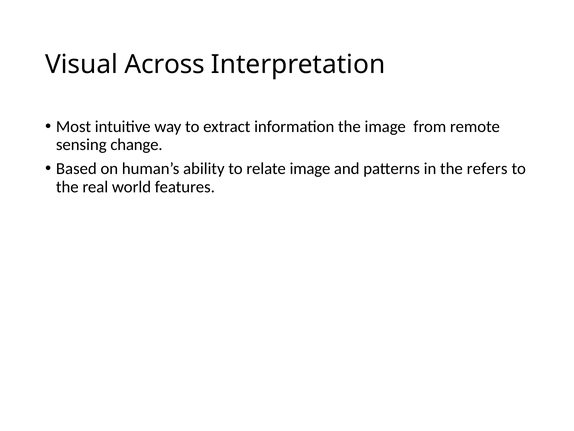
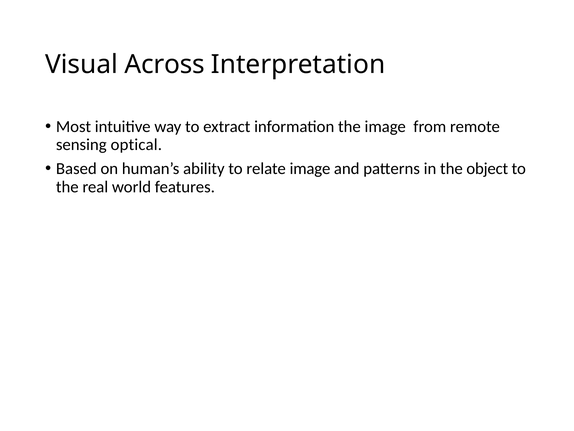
change: change -> optical
refers: refers -> object
